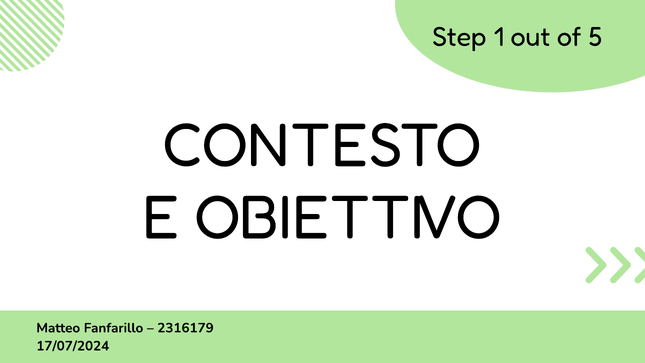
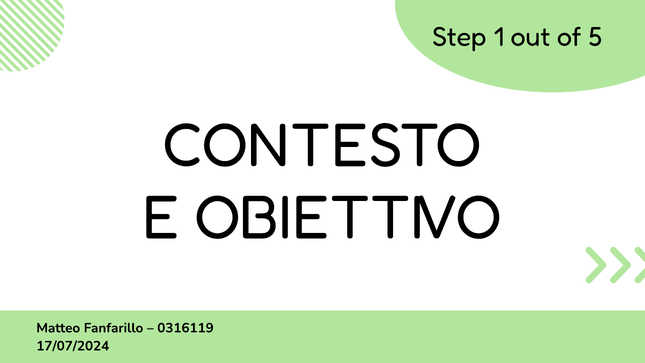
2316179: 2316179 -> 0316119
